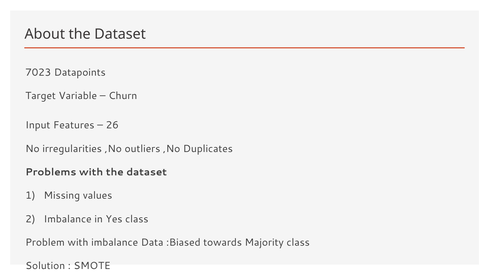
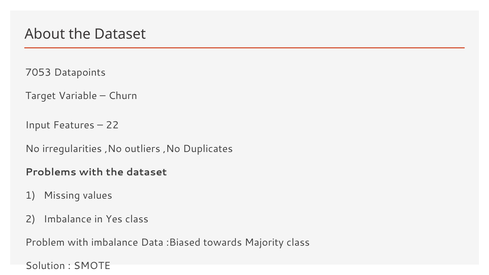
7023: 7023 -> 7053
26: 26 -> 22
